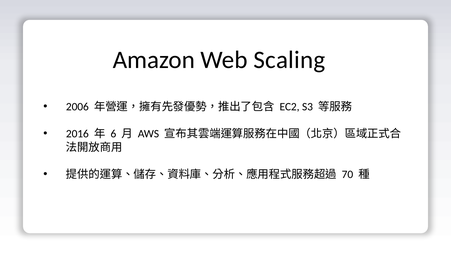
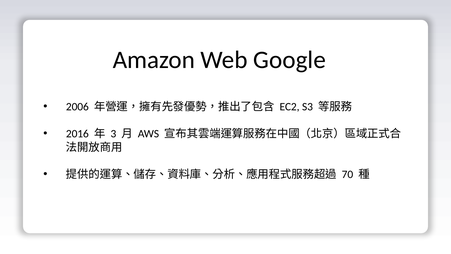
Scaling: Scaling -> Google
6: 6 -> 3
